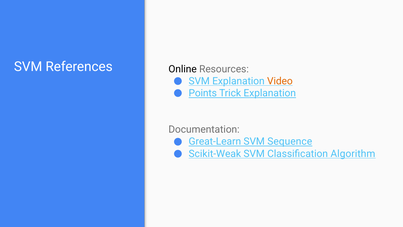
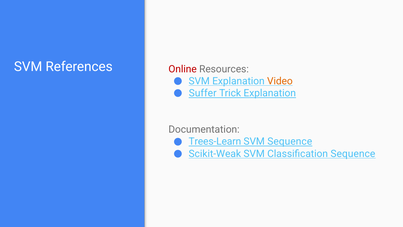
Online colour: black -> red
Points: Points -> Suffer
Great-Learn: Great-Learn -> Trees-Learn
Classification Algorithm: Algorithm -> Sequence
